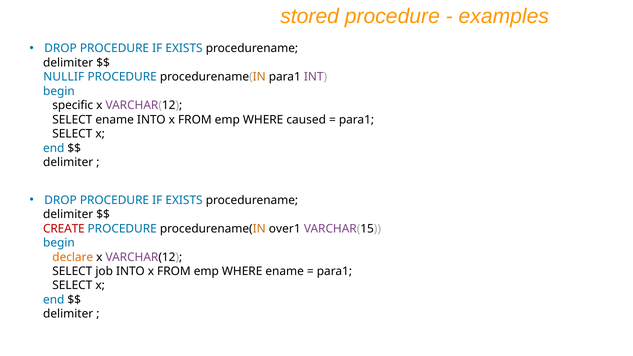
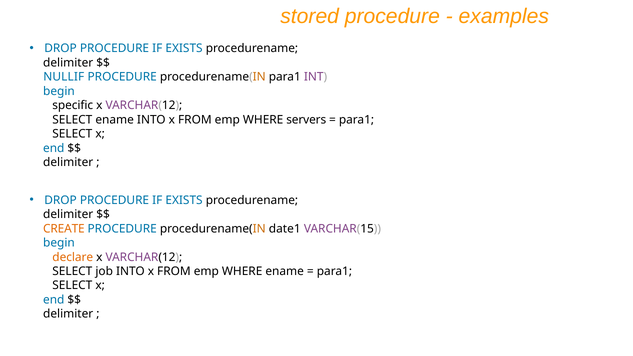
caused: caused -> servers
CREATE colour: red -> orange
over1: over1 -> date1
